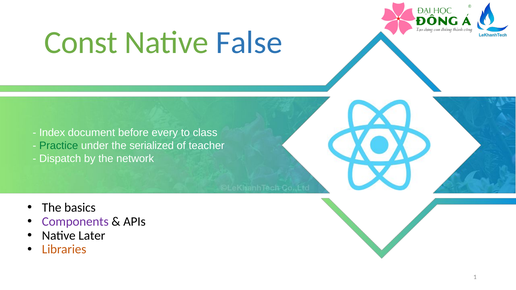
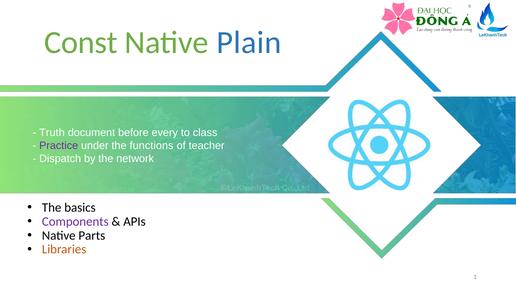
False: False -> Plain
Index: Index -> Truth
Practice colour: green -> purple
serialized: serialized -> functions
Later: Later -> Parts
